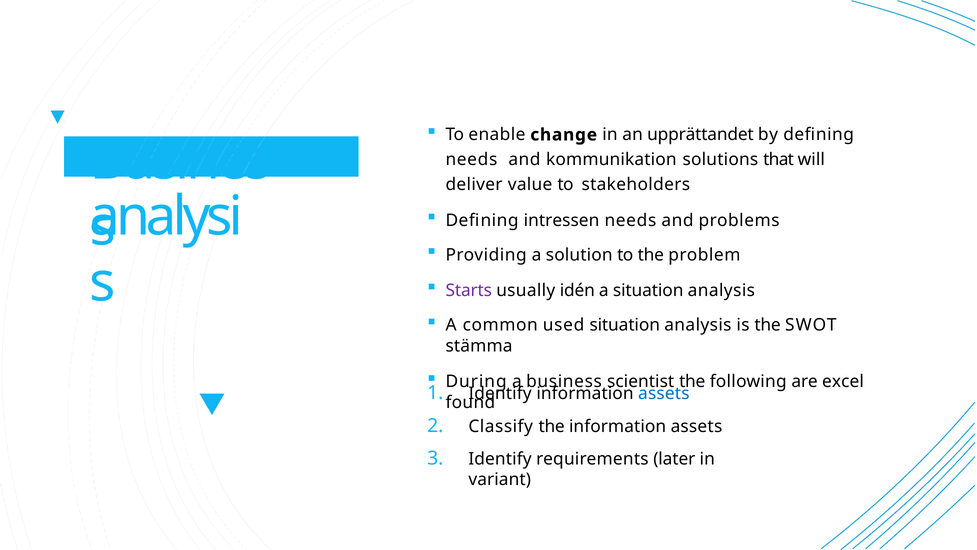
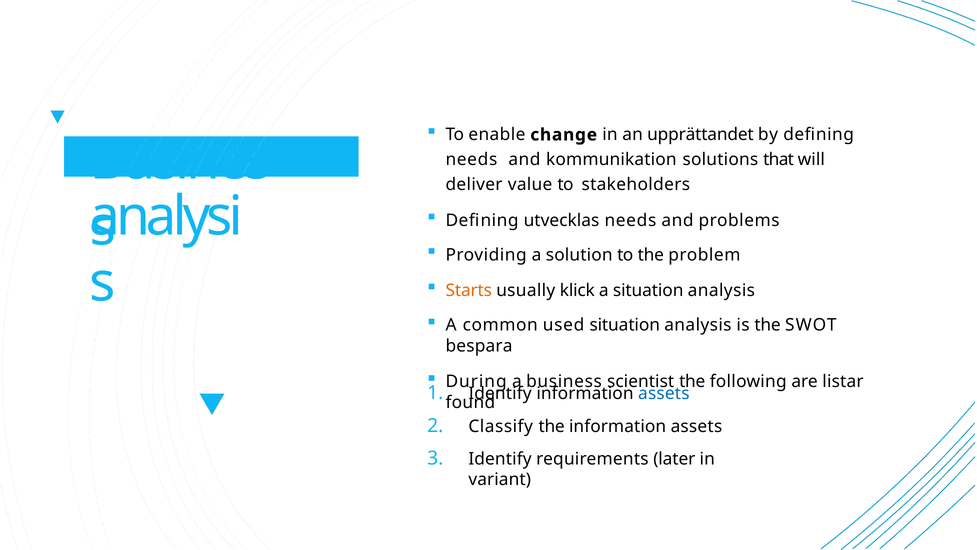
intressen: intressen -> utvecklas
Starts colour: purple -> orange
idén: idén -> klick
stämma: stämma -> bespara
excel: excel -> listar
